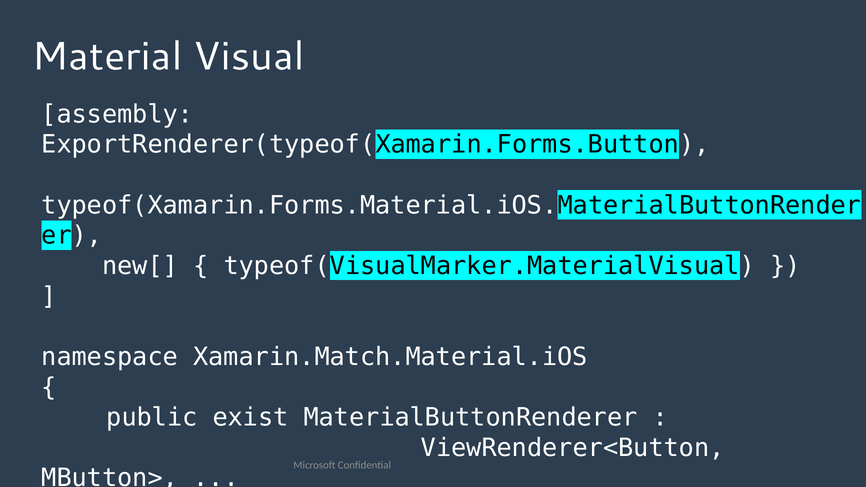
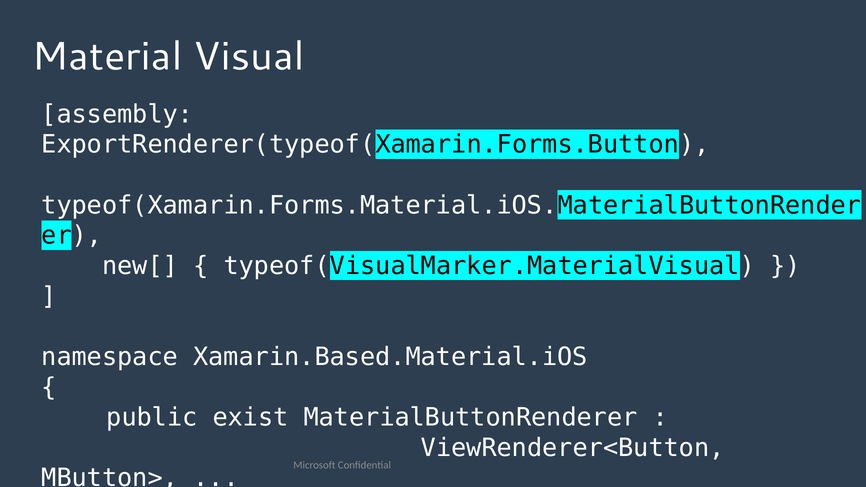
Xamarin.Match.Material.iOS: Xamarin.Match.Material.iOS -> Xamarin.Based.Material.iOS
